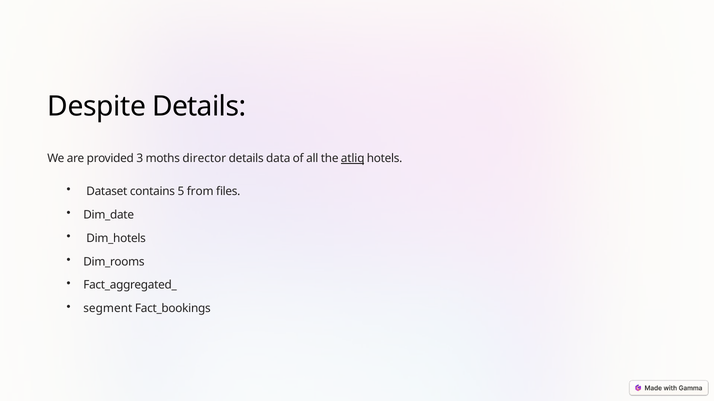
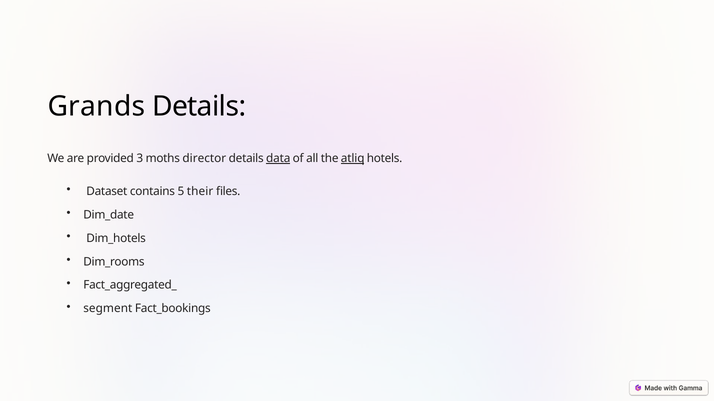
Despite: Despite -> Grands
data underline: none -> present
from: from -> their
